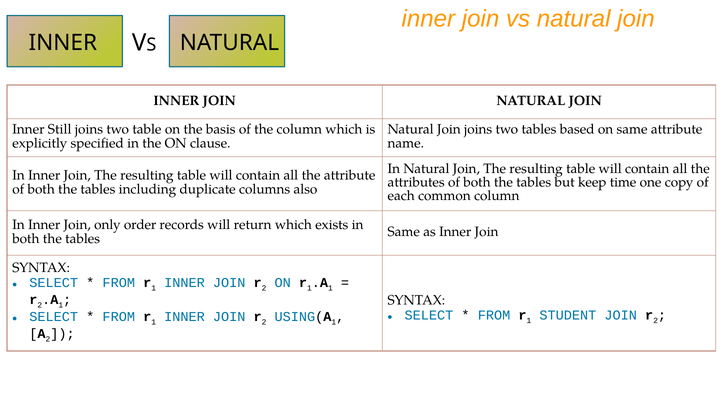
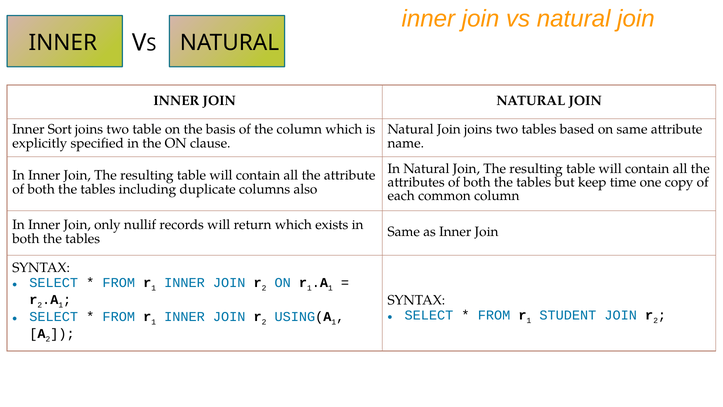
Still: Still -> Sort
order: order -> nullif
